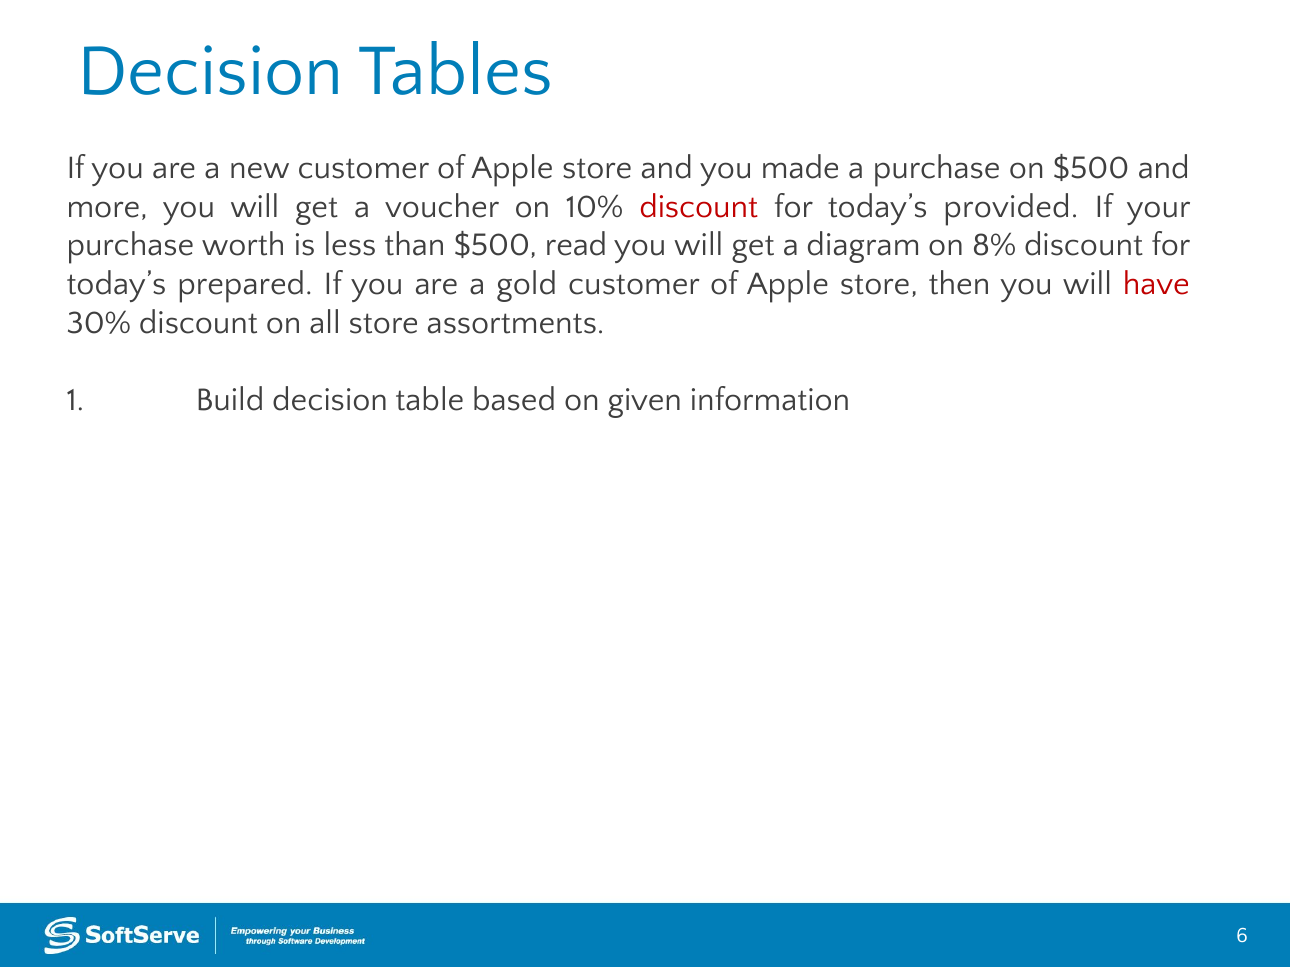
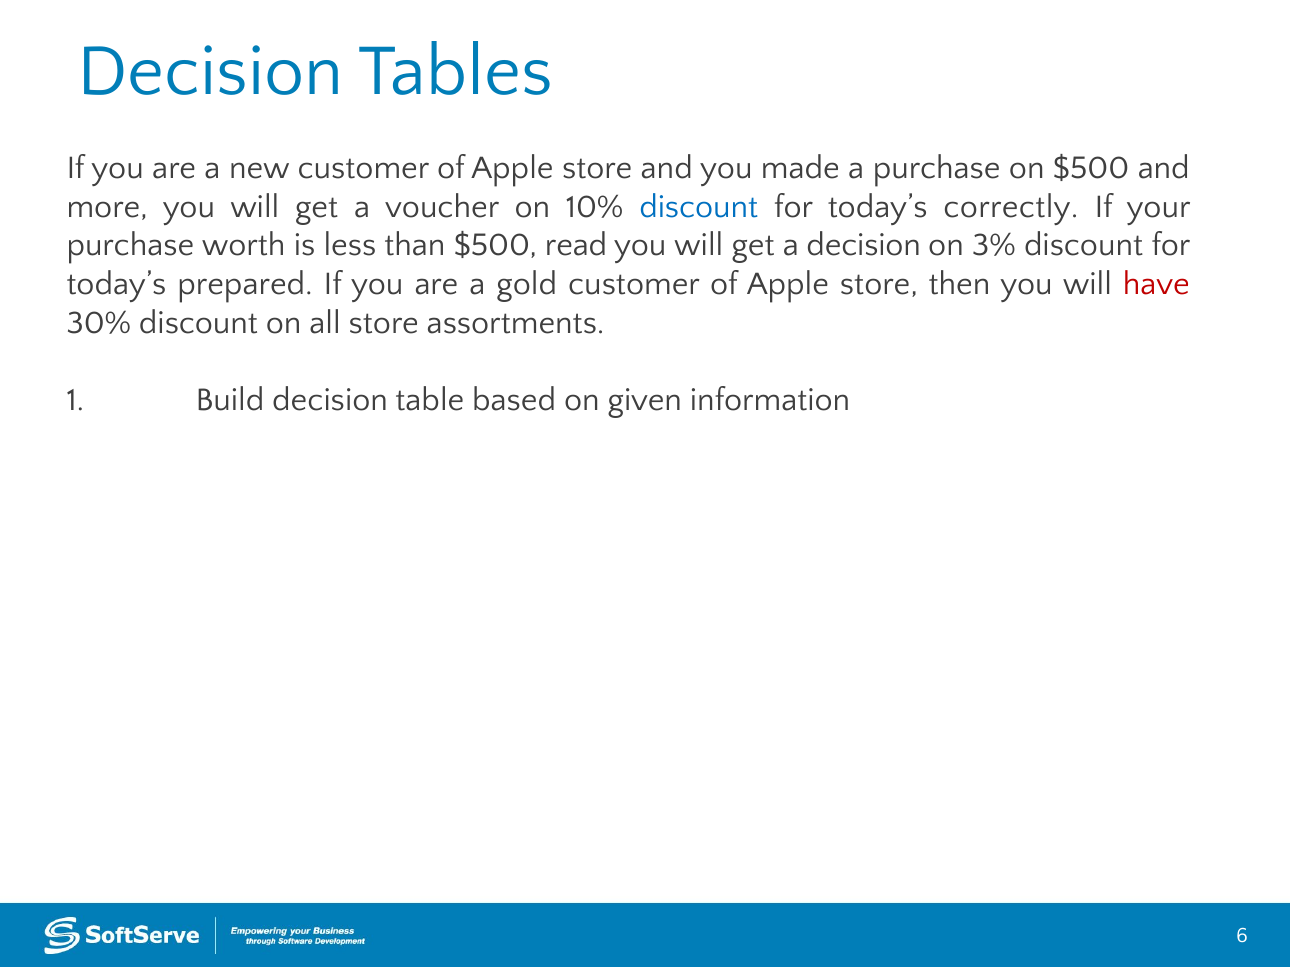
discount at (699, 206) colour: red -> blue
provided: provided -> correctly
a diagram: diagram -> decision
8%: 8% -> 3%
